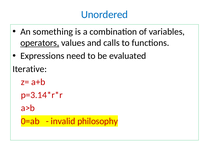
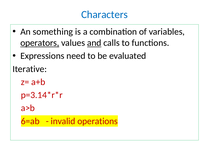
Unordered: Unordered -> Characters
and underline: none -> present
0=ab: 0=ab -> 6=ab
philosophy: philosophy -> operations
